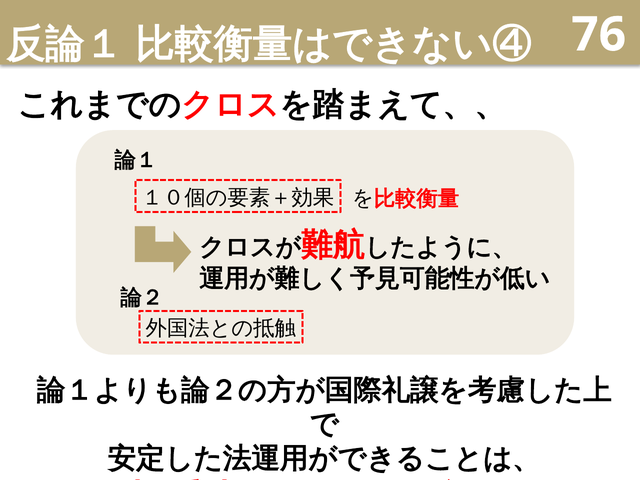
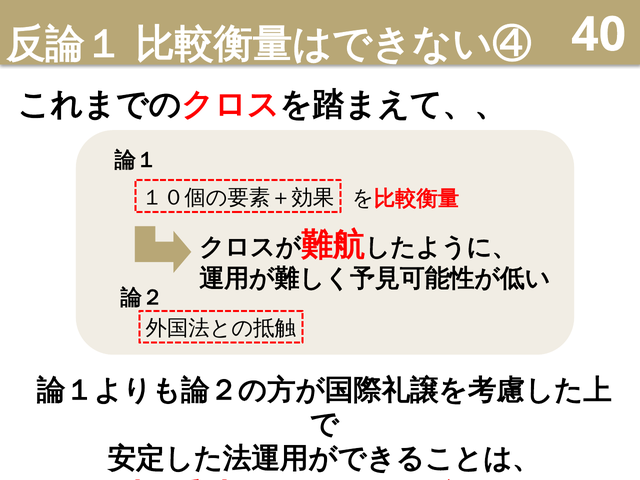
76: 76 -> 40
